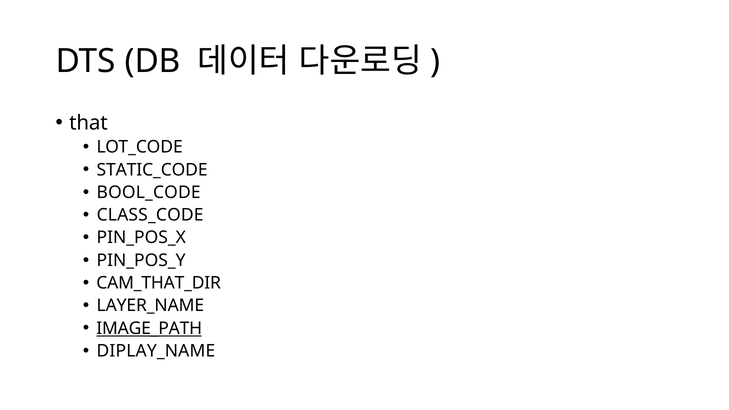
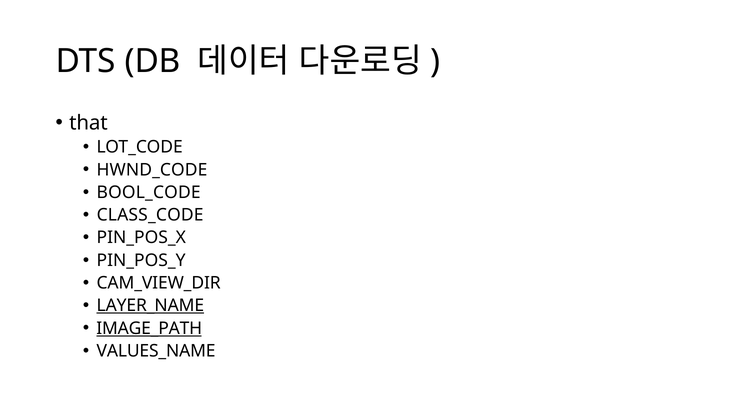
STATIC_CODE: STATIC_CODE -> HWND_CODE
CAM_THAT_DIR: CAM_THAT_DIR -> CAM_VIEW_DIR
LAYER_NAME underline: none -> present
DIPLAY_NAME: DIPLAY_NAME -> VALUES_NAME
